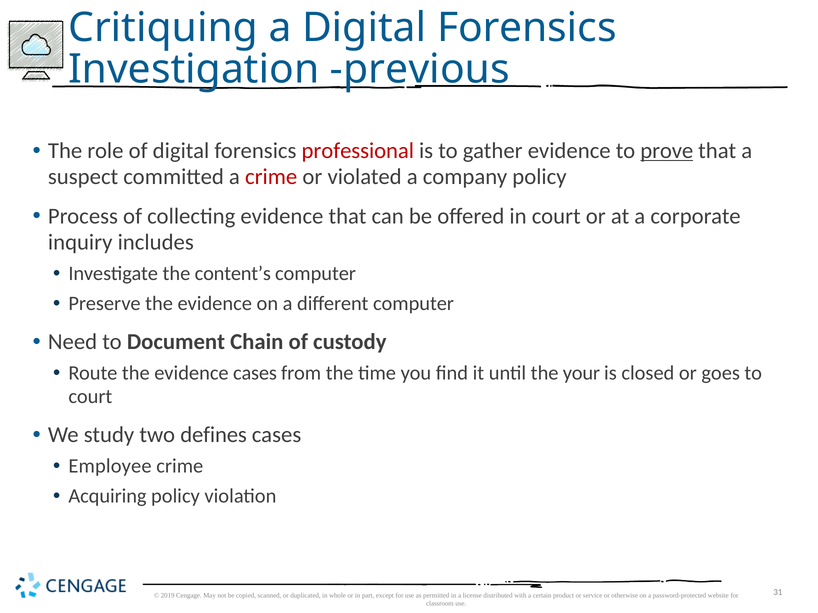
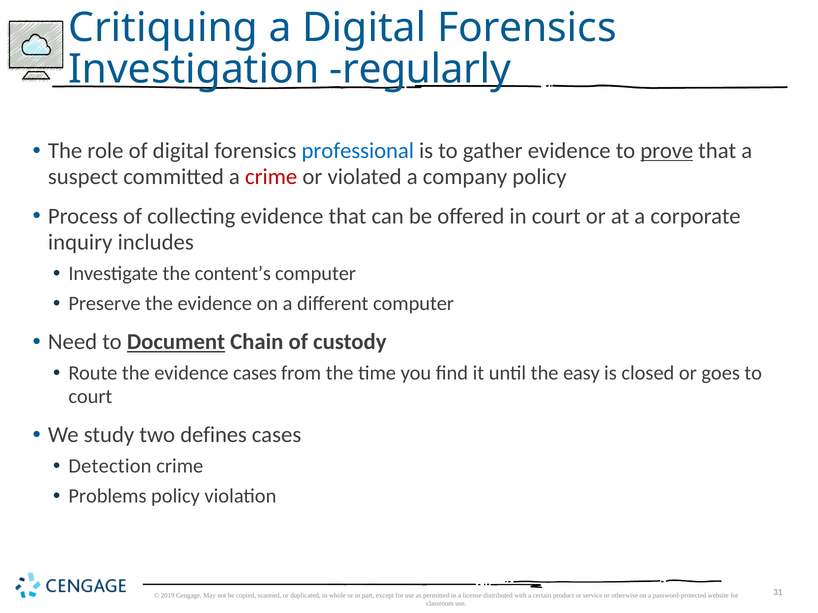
previous: previous -> regularly
professional colour: red -> blue
Document underline: none -> present
your: your -> easy
Employee: Employee -> Detection
Acquiring: Acquiring -> Problems
